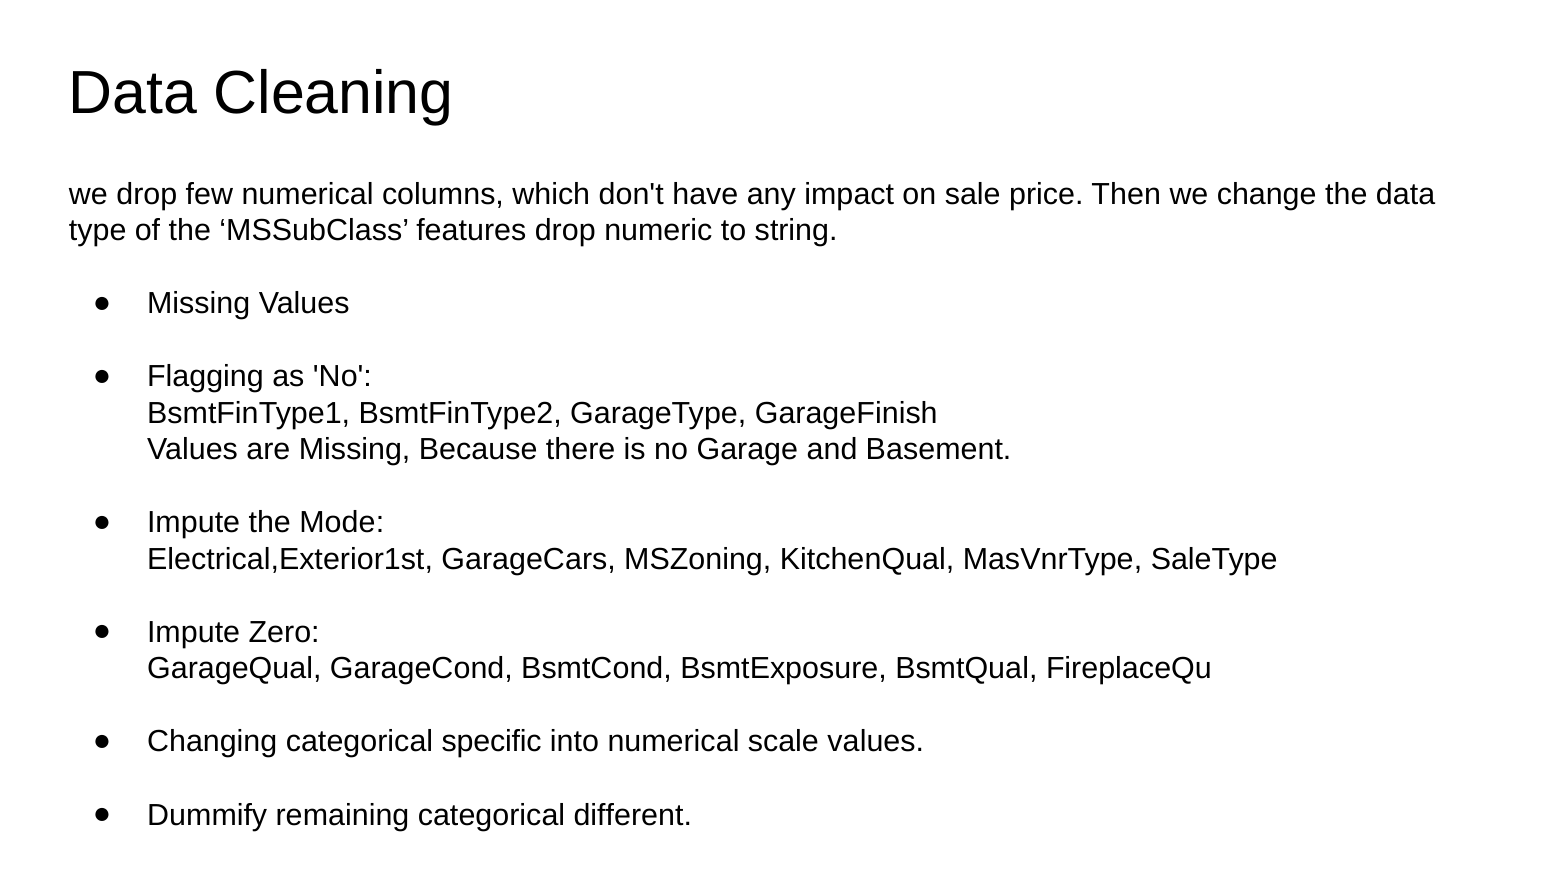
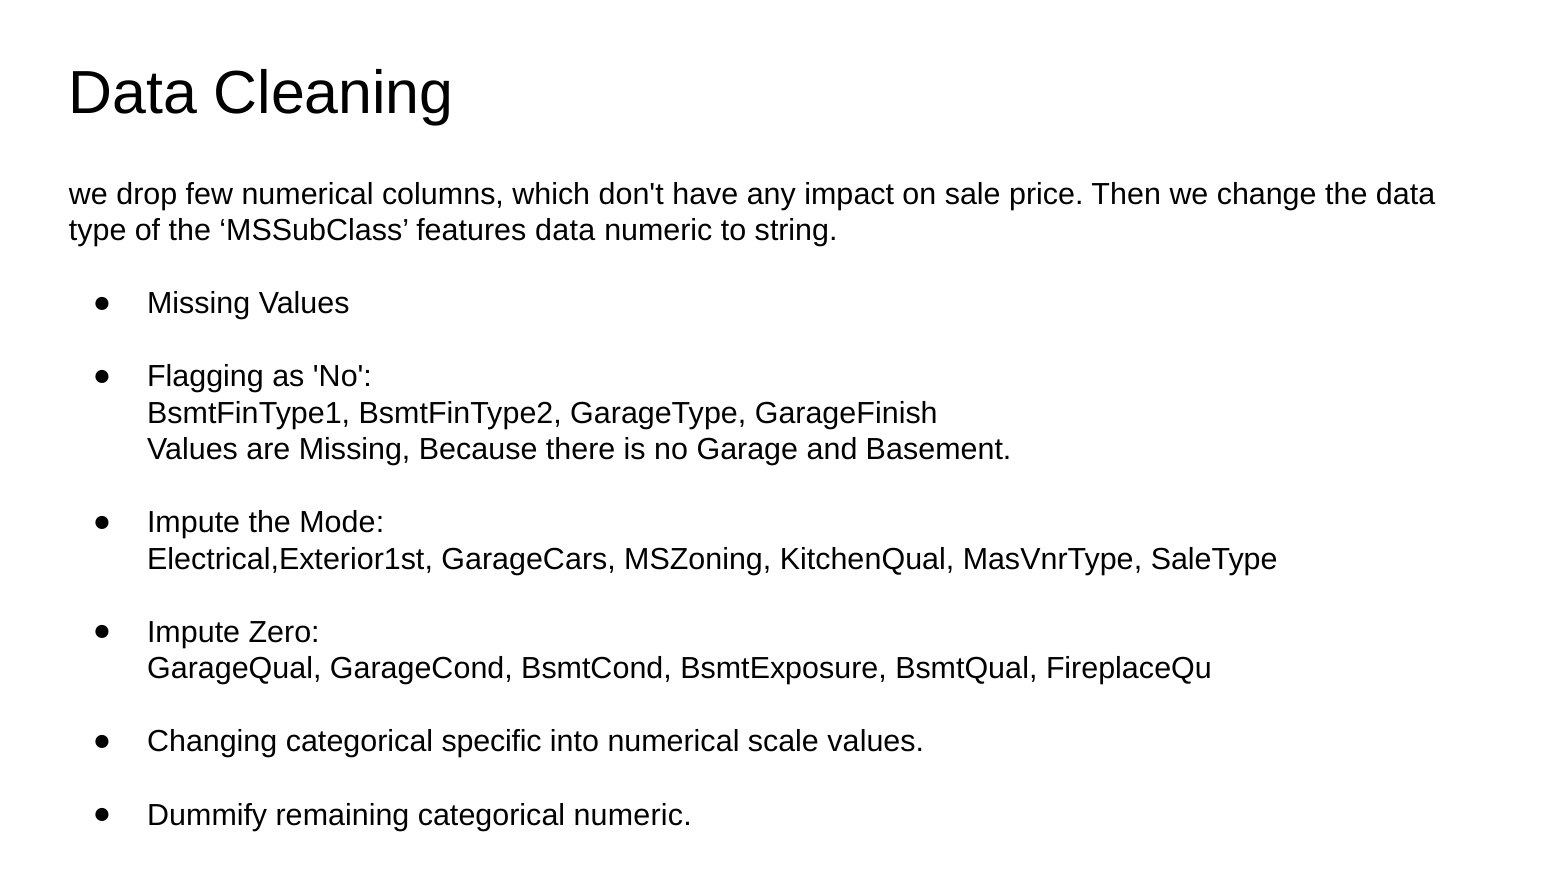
features drop: drop -> data
categorical different: different -> numeric
